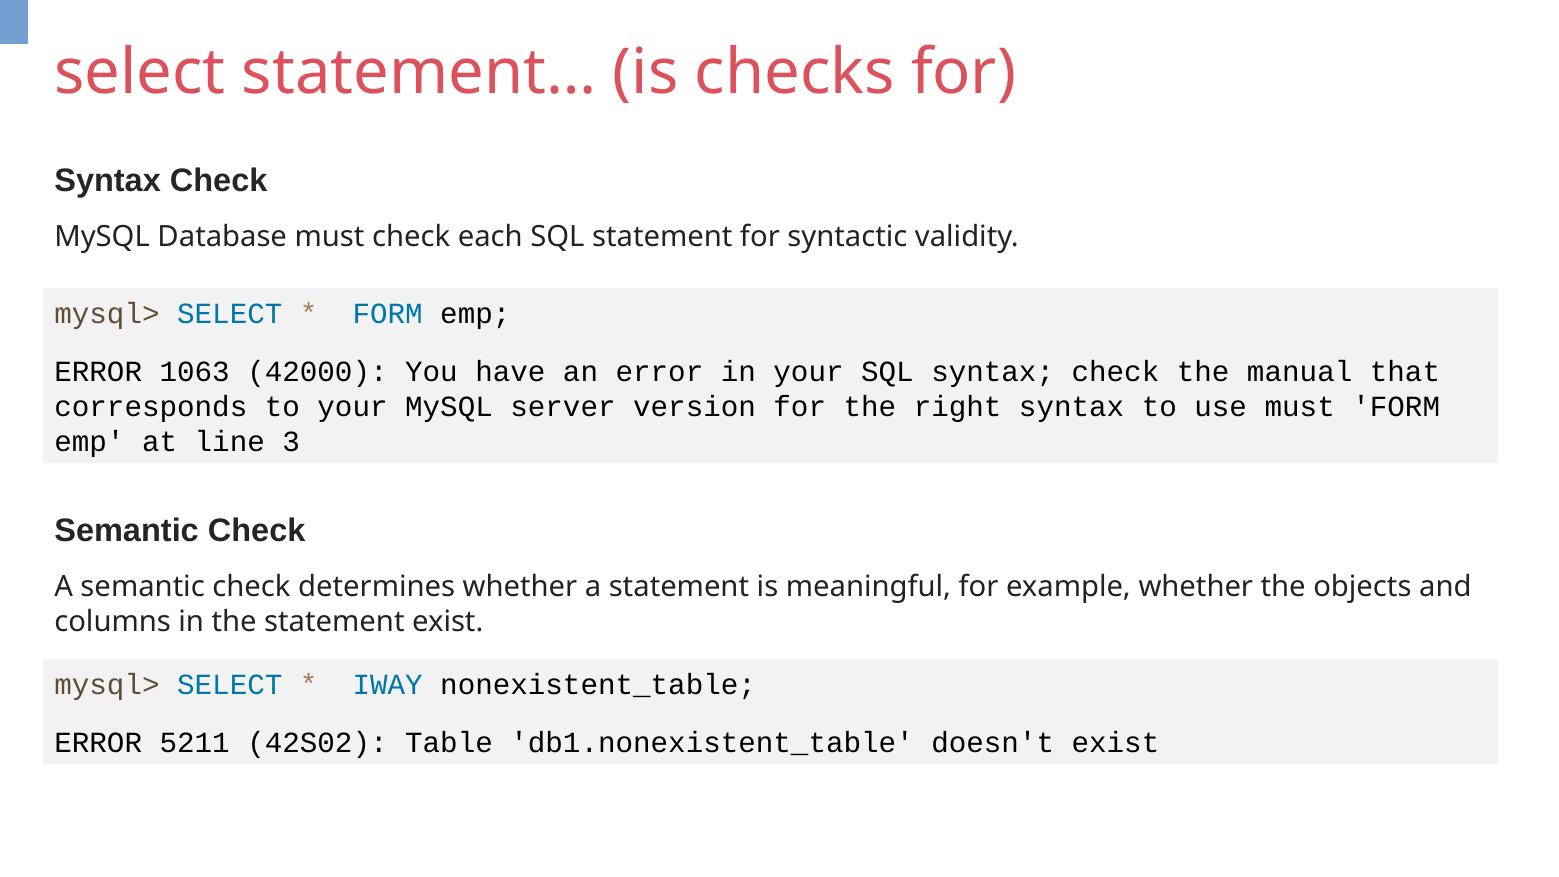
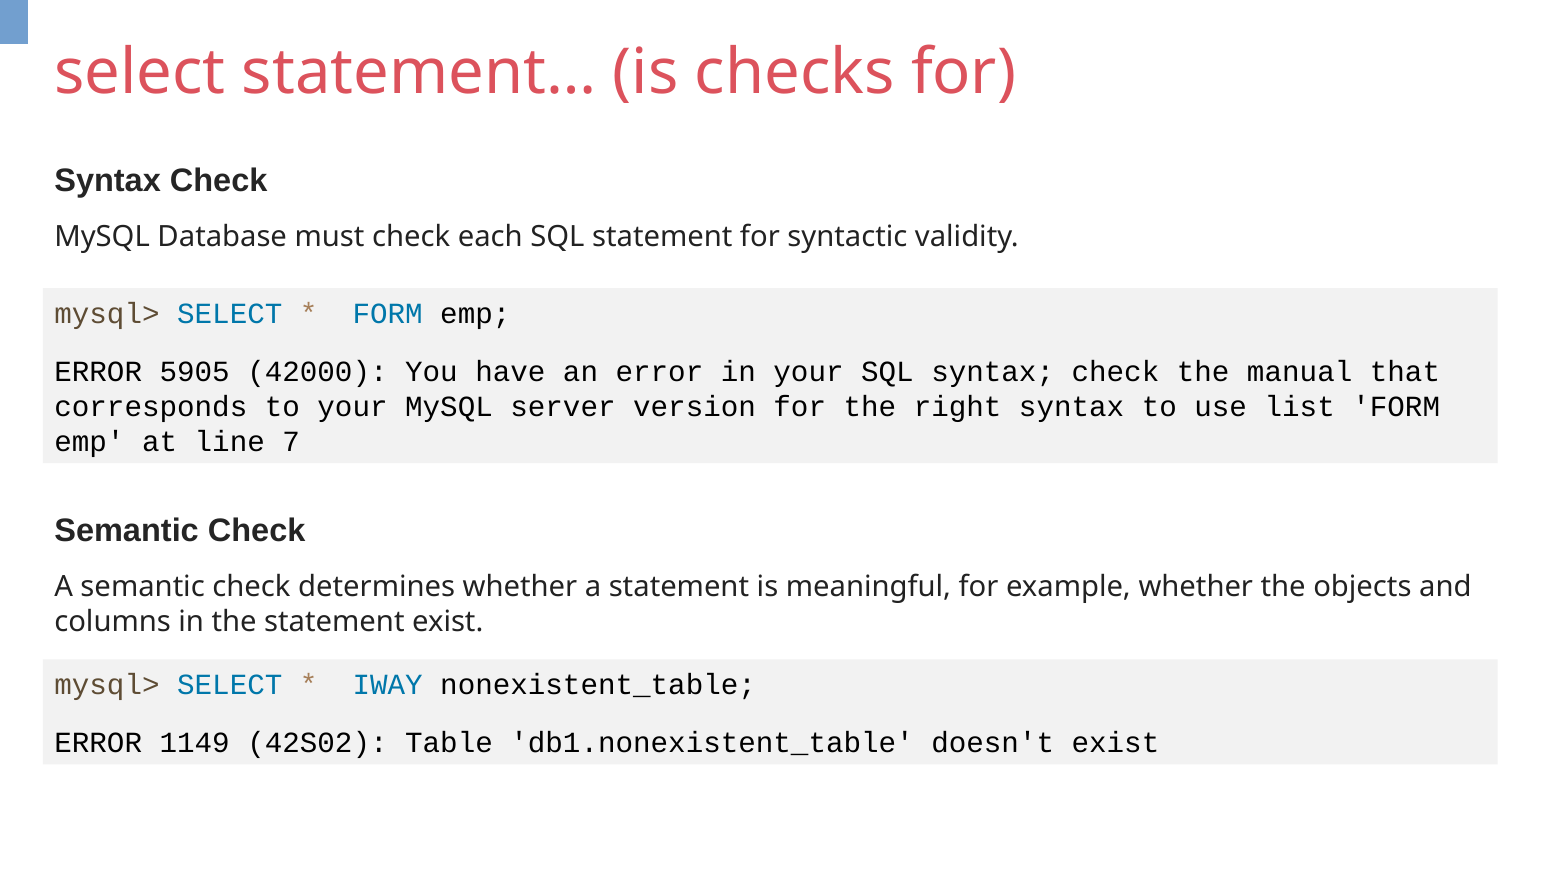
1063: 1063 -> 5905
use must: must -> list
3: 3 -> 7
5211: 5211 -> 1149
